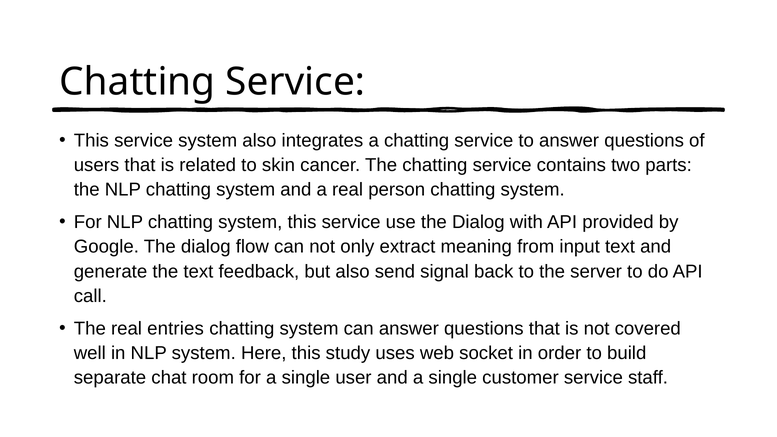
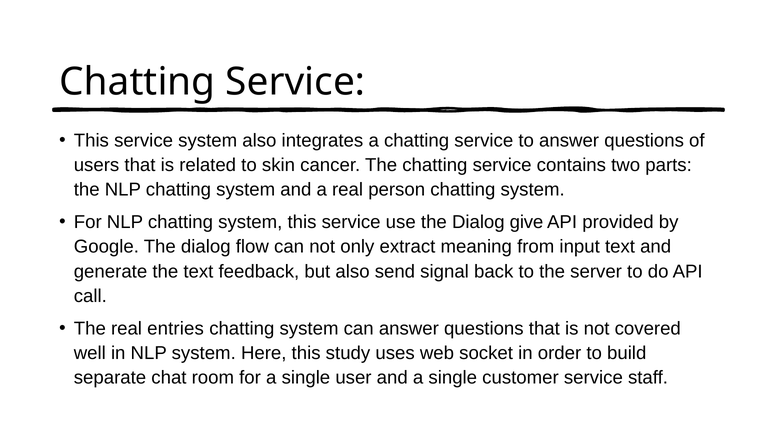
with: with -> give
